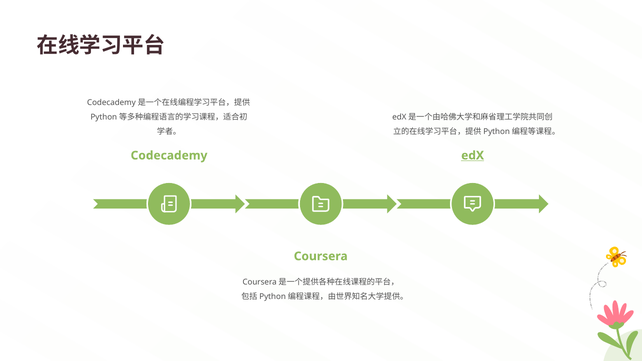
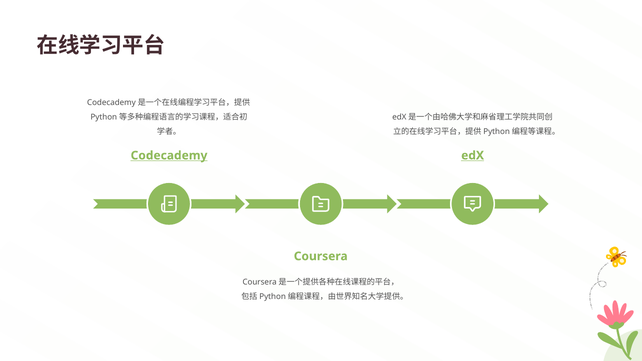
Codecademy underline: none -> present
